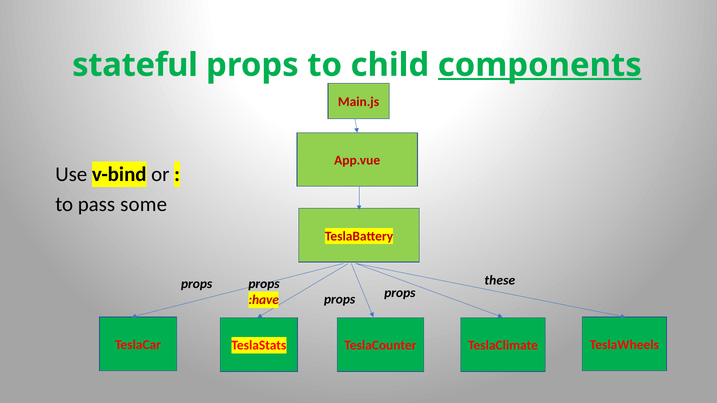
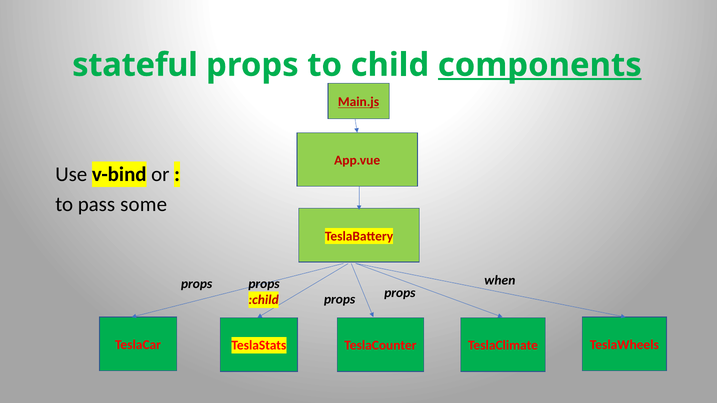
Main.js underline: none -> present
these: these -> when
:have: :have -> :child
